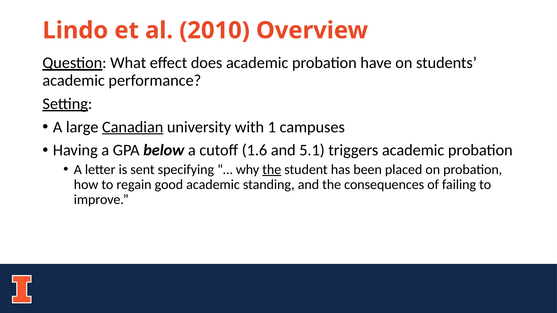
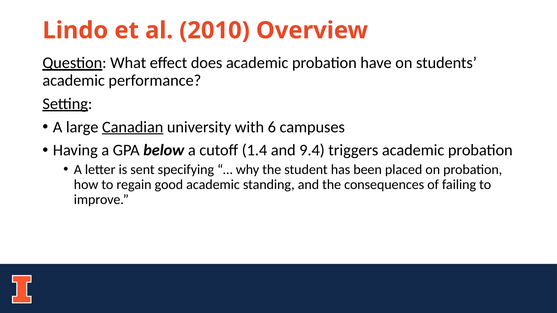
1: 1 -> 6
1.6: 1.6 -> 1.4
5.1: 5.1 -> 9.4
the at (272, 170) underline: present -> none
